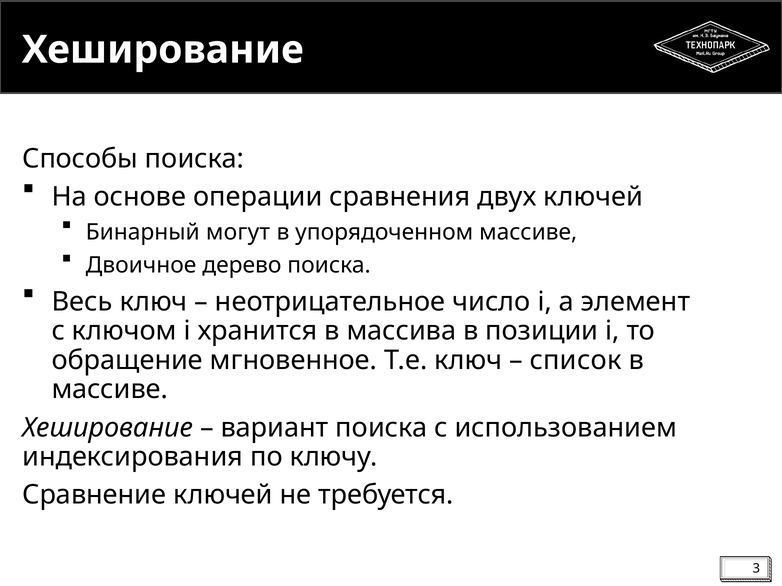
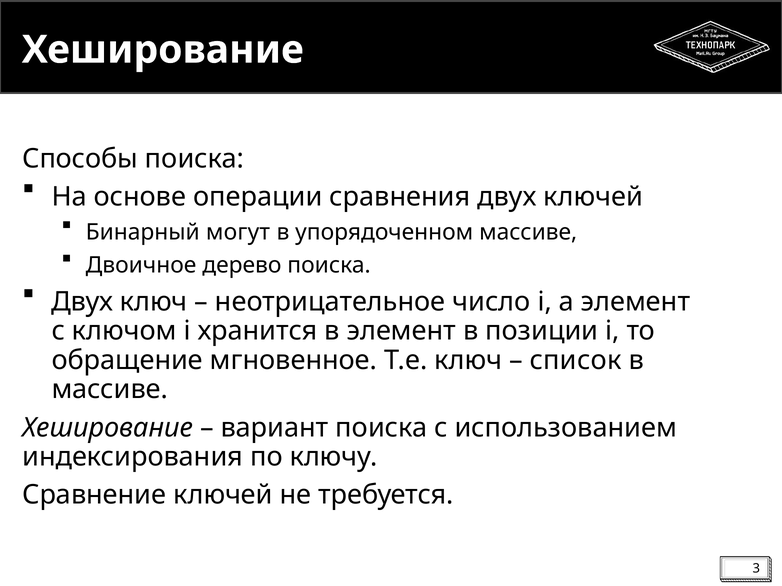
Весь at (82, 302): Весь -> Двух
в массива: массива -> элемент
